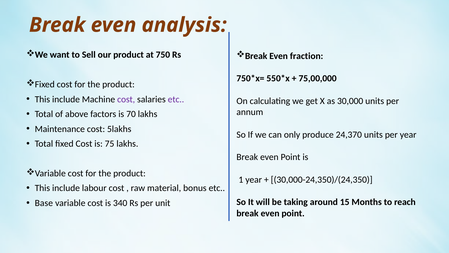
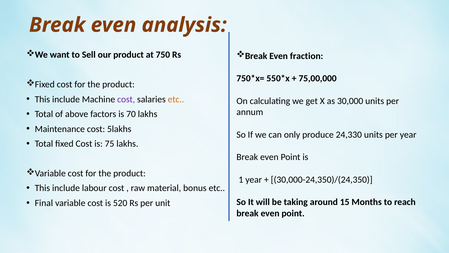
etc at (176, 99) colour: purple -> orange
24,370: 24,370 -> 24,330
Base: Base -> Final
340: 340 -> 520
